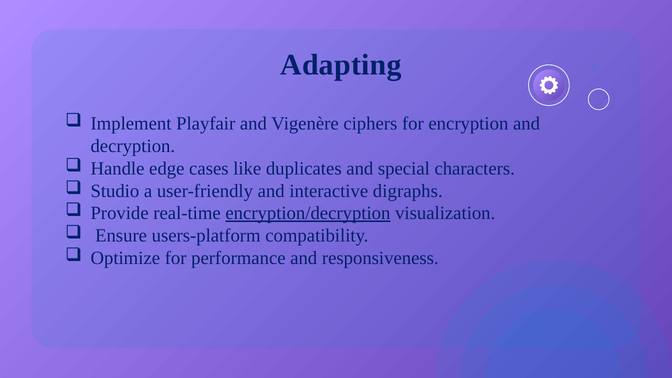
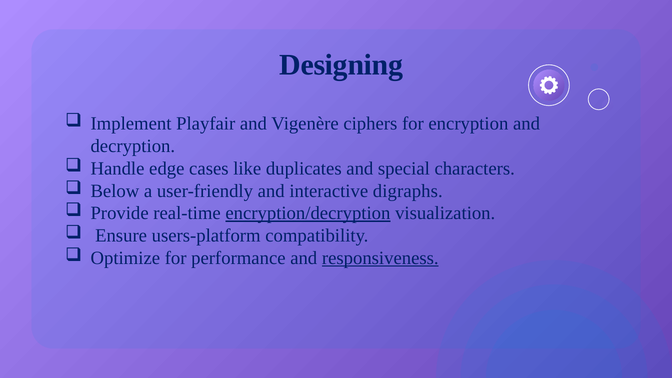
Adapting: Adapting -> Designing
Studio: Studio -> Below
responsiveness underline: none -> present
